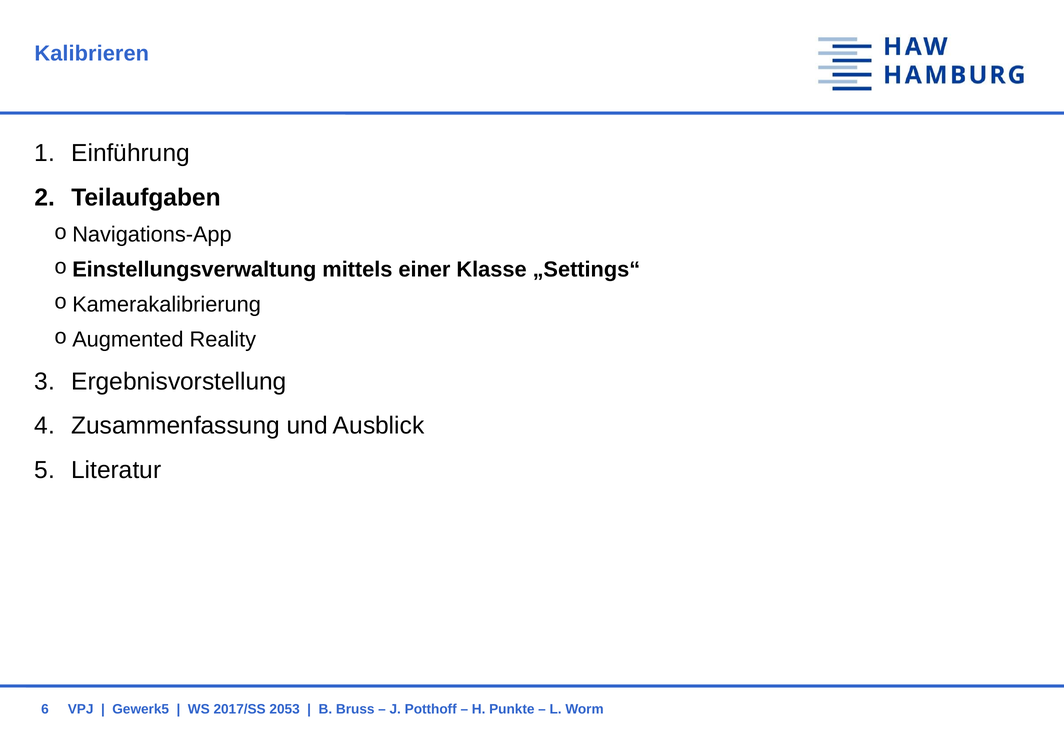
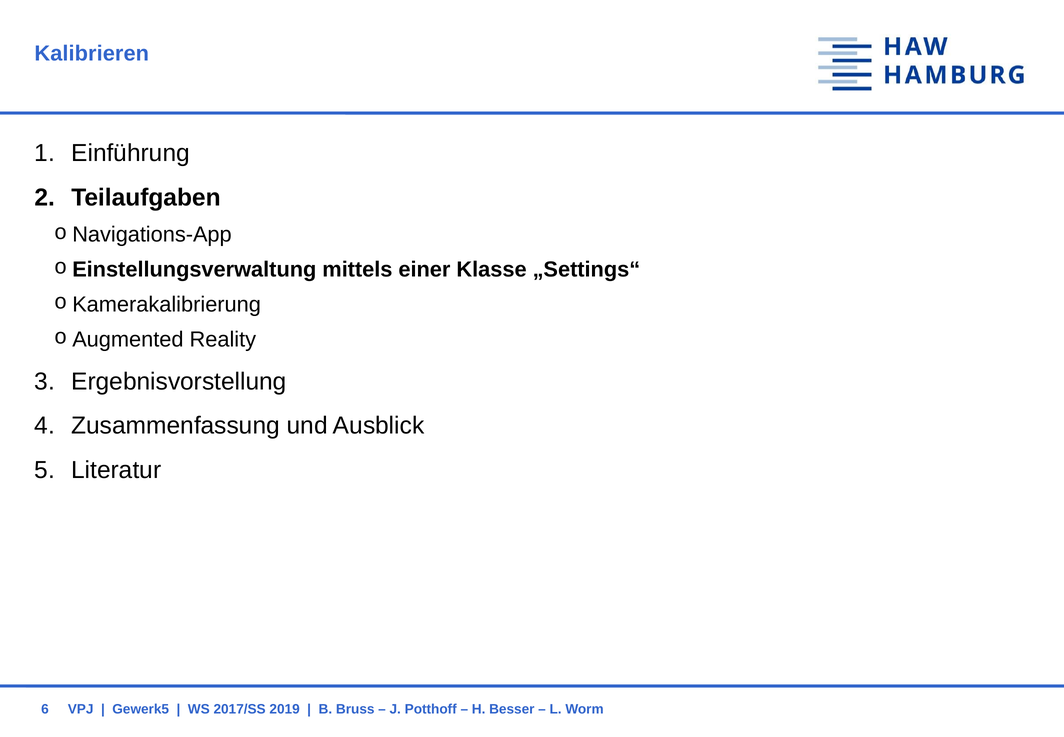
2053: 2053 -> 2019
Punkte: Punkte -> Besser
